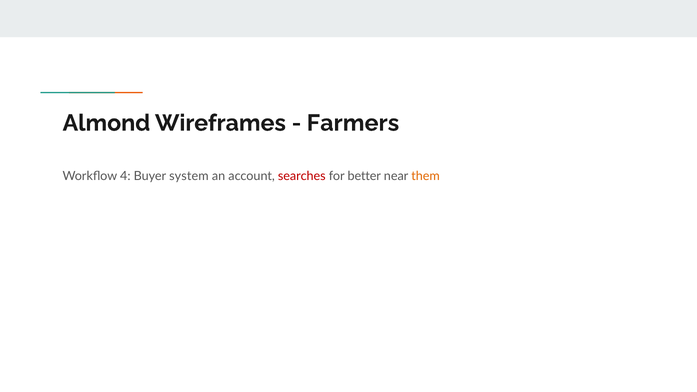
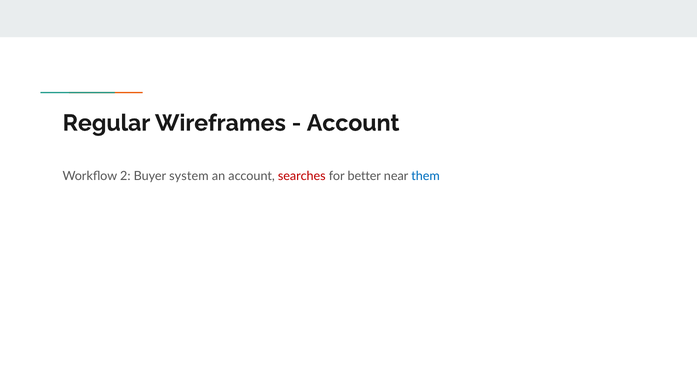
Almond: Almond -> Regular
Farmers at (353, 123): Farmers -> Account
4: 4 -> 2
them colour: orange -> blue
